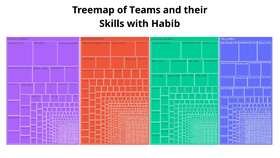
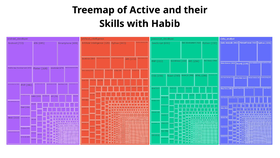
Teams: Teams -> Active
